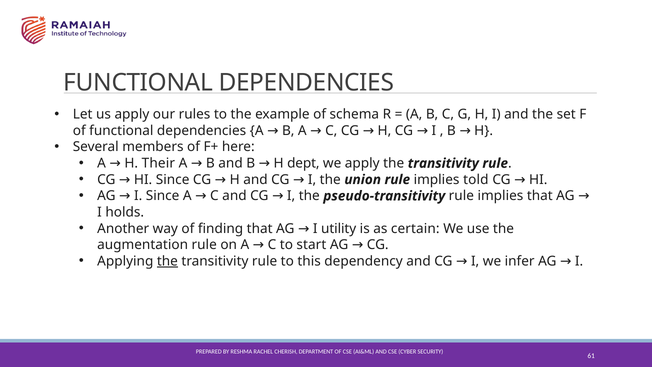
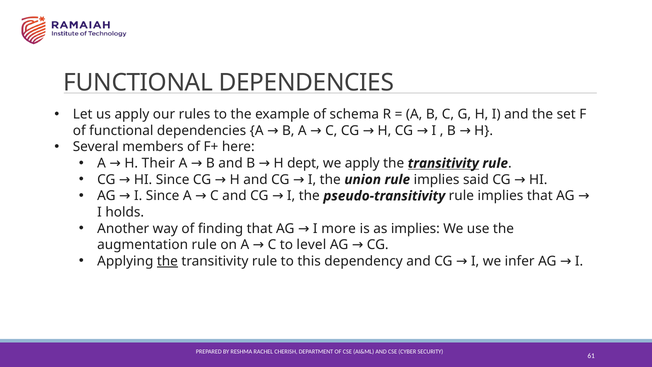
transitivity at (443, 163) underline: none -> present
told: told -> said
utility: utility -> more
as certain: certain -> implies
start: start -> level
